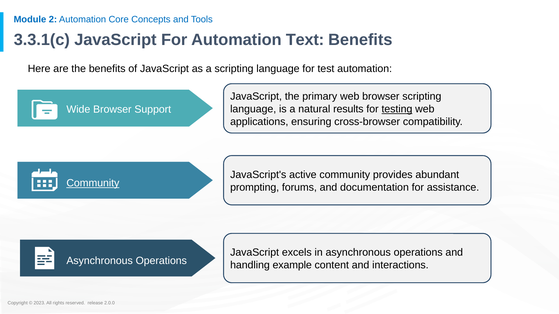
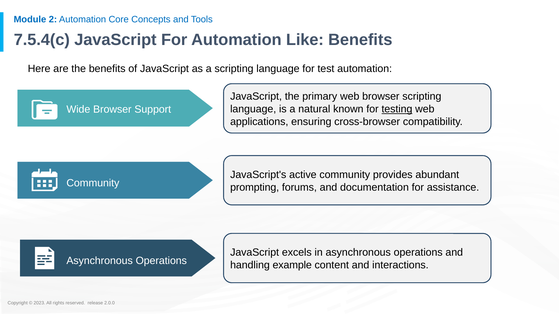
3.3.1(c: 3.3.1(c -> 7.5.4(c
Text: Text -> Like
results: results -> known
Community at (93, 183) underline: present -> none
